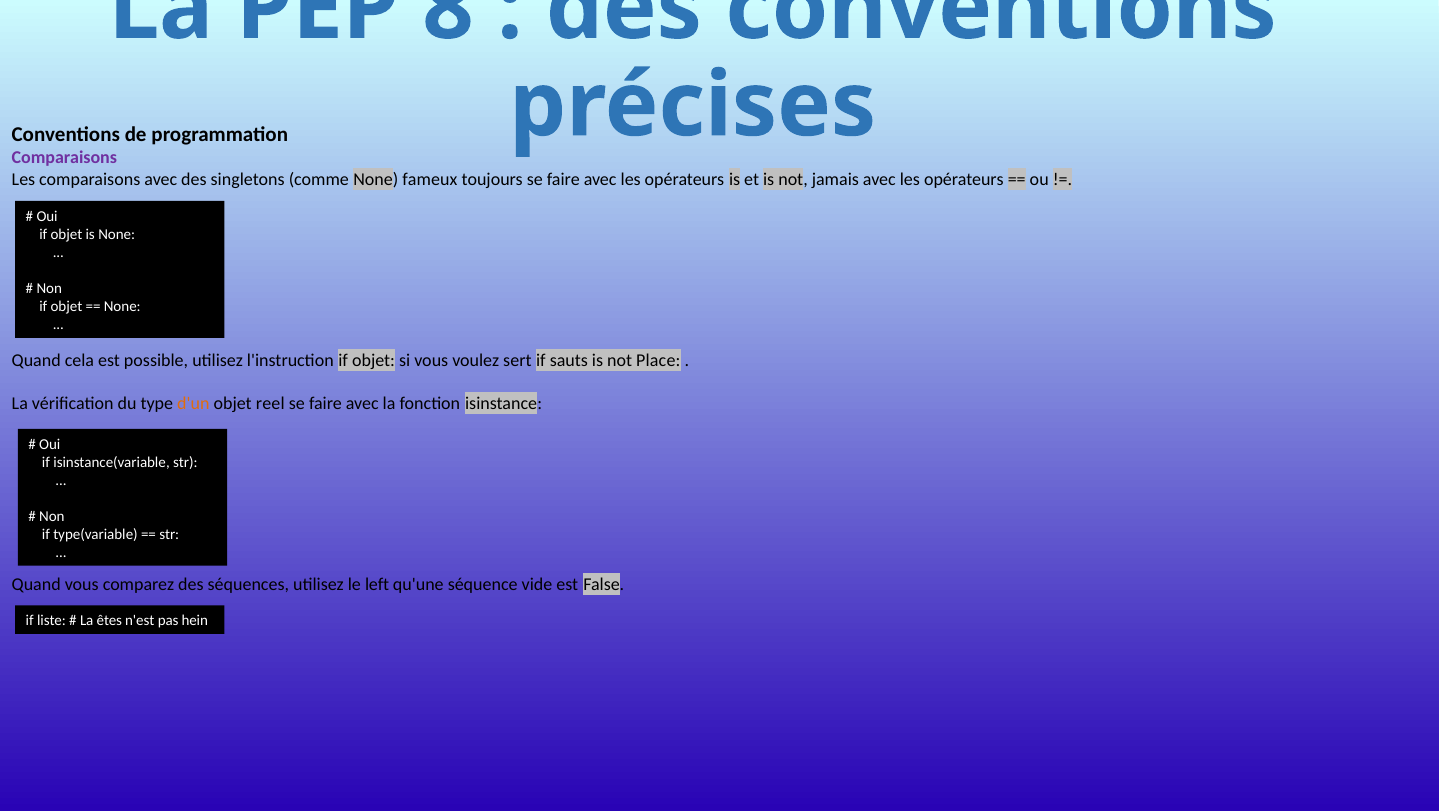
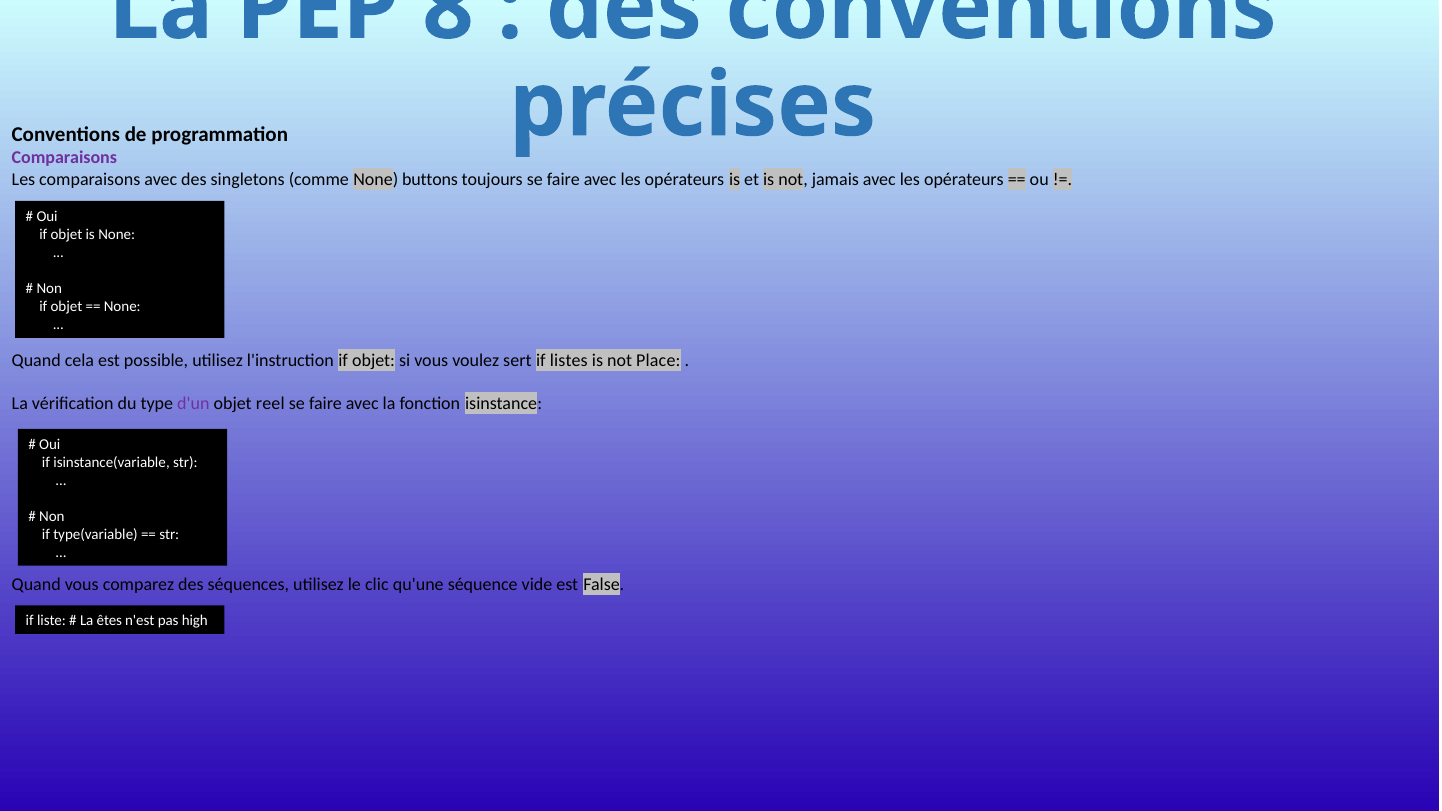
fameux: fameux -> buttons
sauts: sauts -> listes
d'un colour: orange -> purple
left: left -> clic
hein: hein -> high
